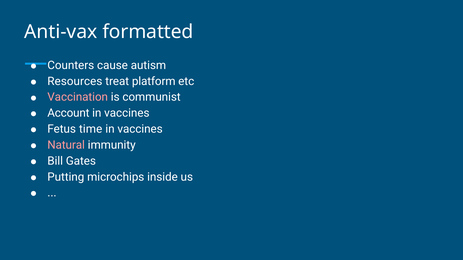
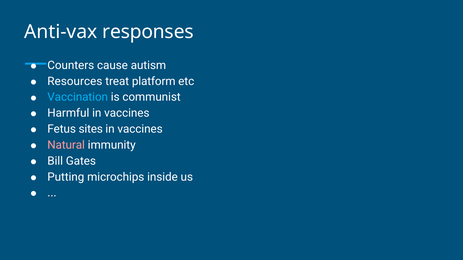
formatted: formatted -> responses
Vaccination colour: pink -> light blue
Account: Account -> Harmful
time: time -> sites
